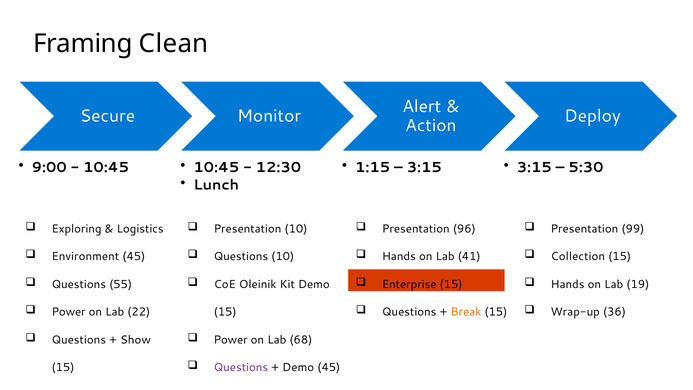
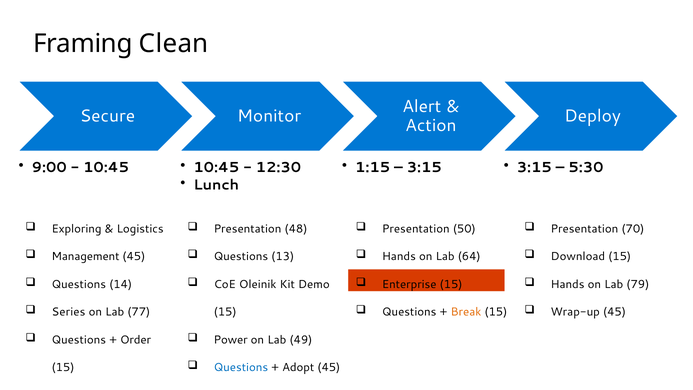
Presentation 10: 10 -> 48
96: 96 -> 50
99: 99 -> 70
Environment: Environment -> Management
Questions 10: 10 -> 13
41: 41 -> 64
Collection: Collection -> Download
55: 55 -> 14
19: 19 -> 79
Power at (69, 312): Power -> Series
22: 22 -> 77
Wrap-up 36: 36 -> 45
Show: Show -> Order
68: 68 -> 49
Questions at (241, 367) colour: purple -> blue
Demo at (298, 367): Demo -> Adopt
